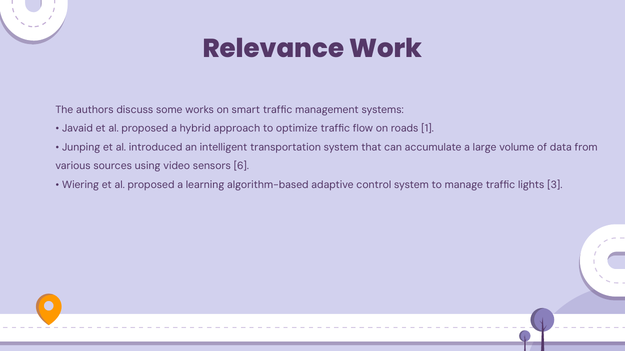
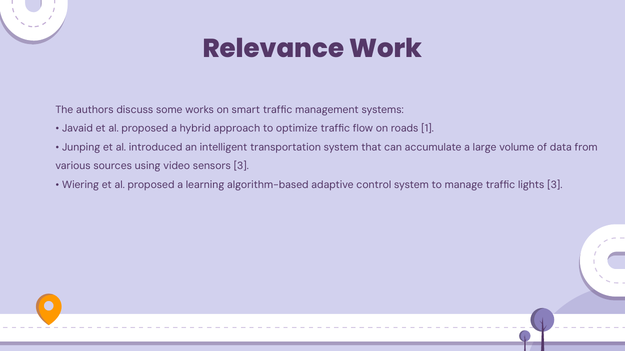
sensors 6: 6 -> 3
